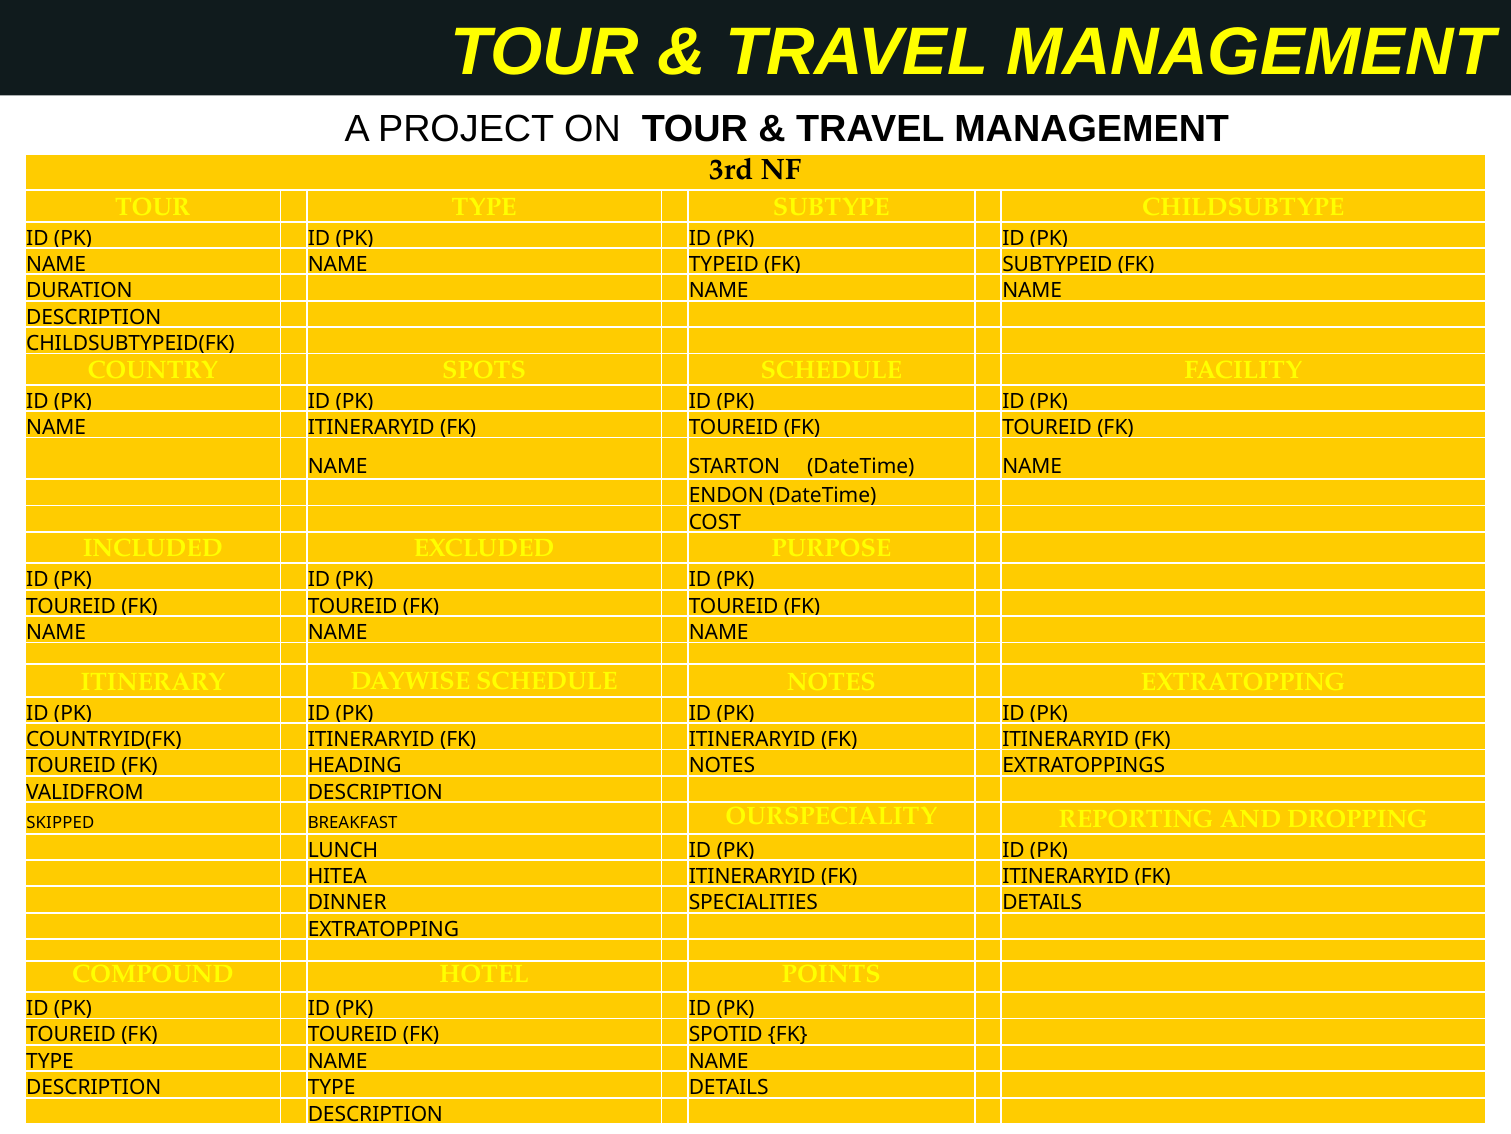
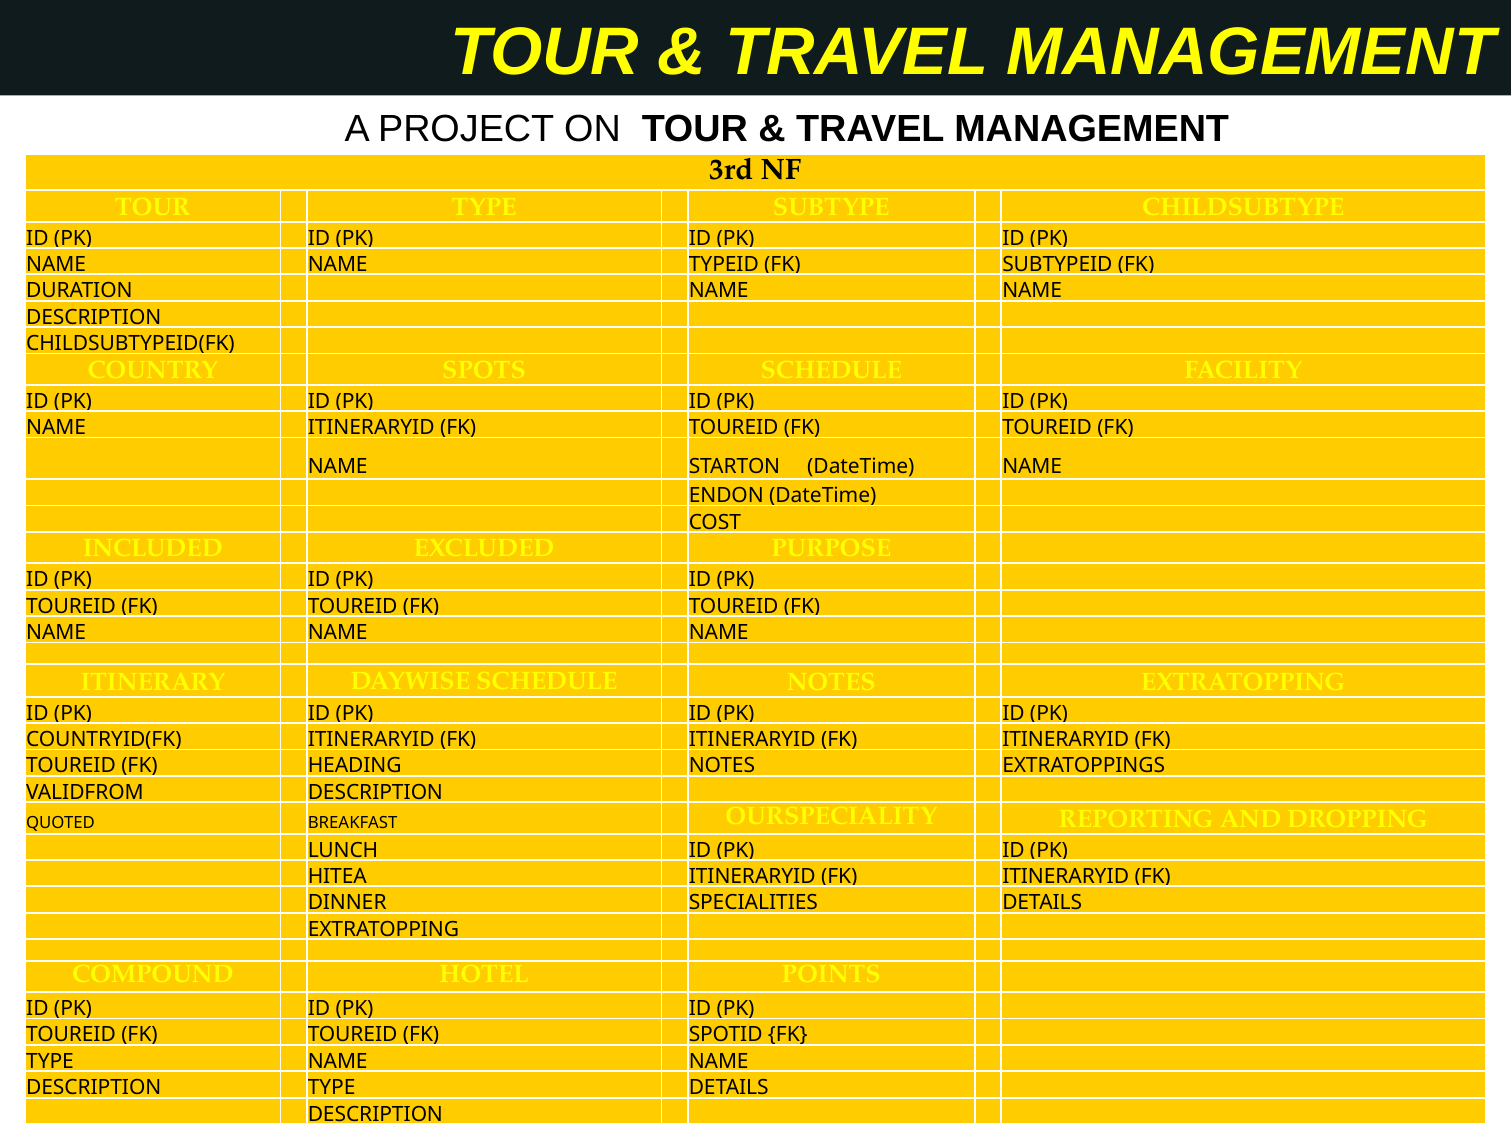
SKIPPED: SKIPPED -> QUOTED
